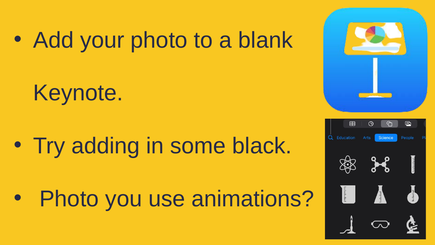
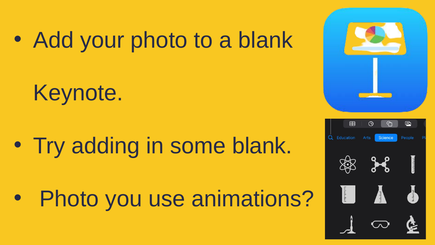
some black: black -> blank
